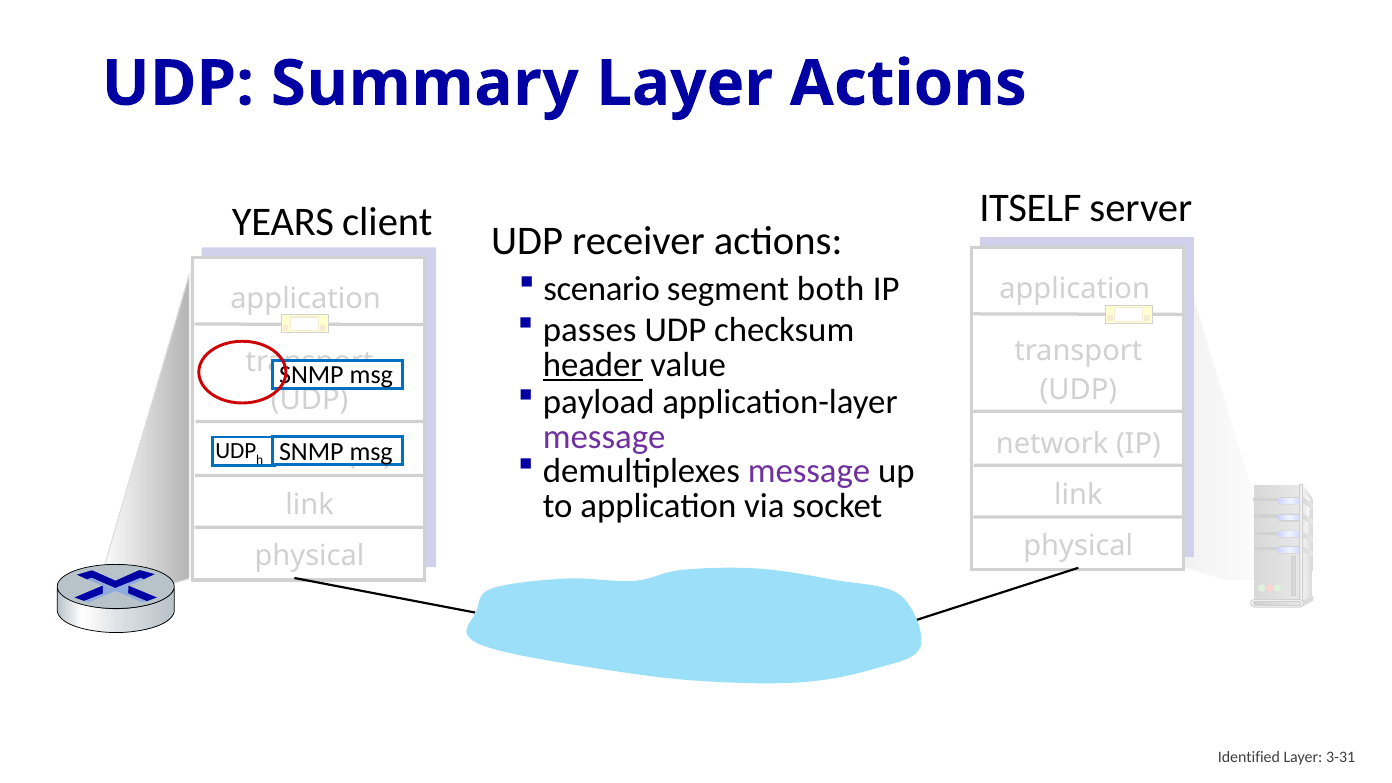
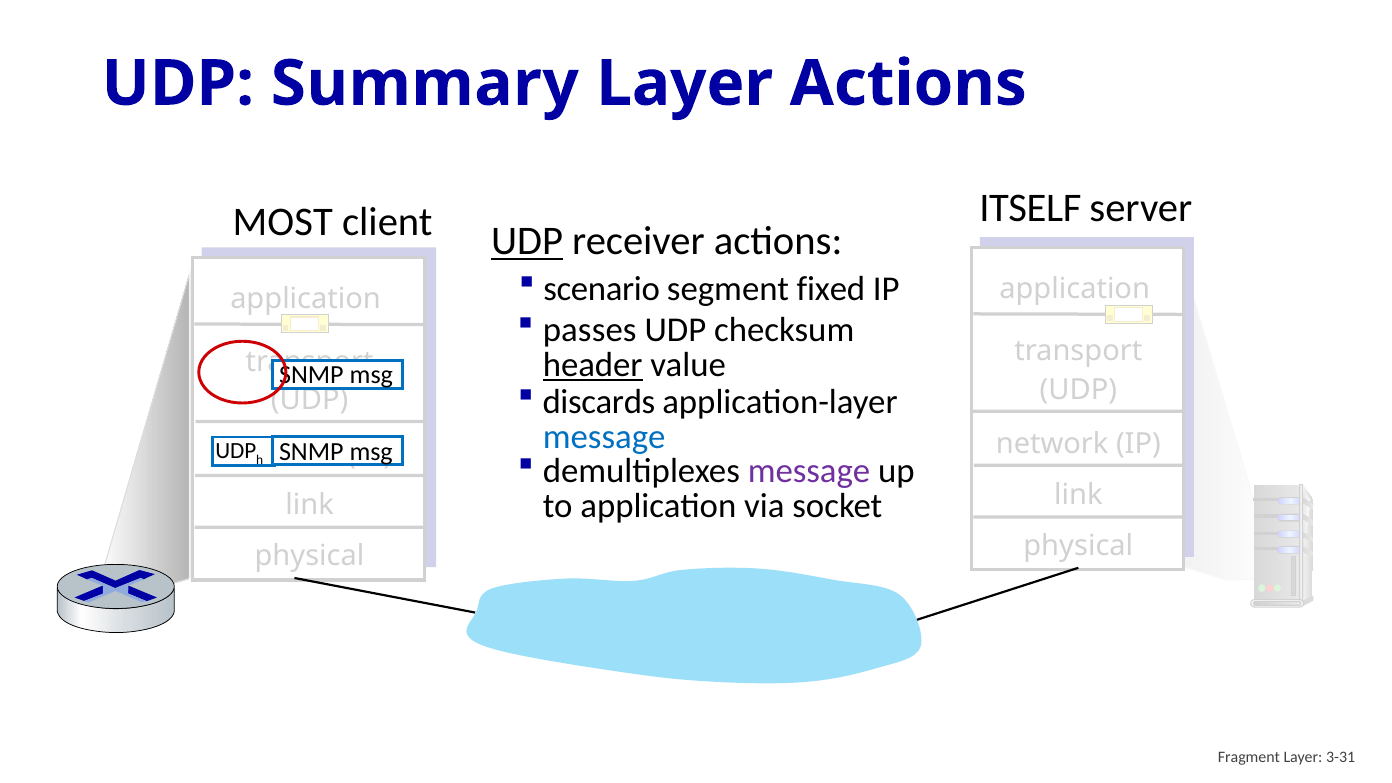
YEARS: YEARS -> MOST
UDP at (527, 241) underline: none -> present
both: both -> fixed
payload: payload -> discards
message at (604, 437) colour: purple -> blue
Identified: Identified -> Fragment
